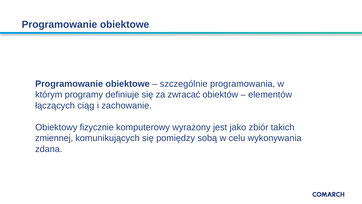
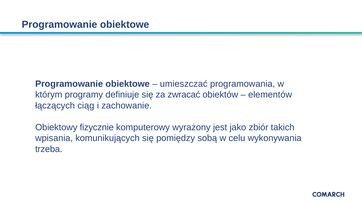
szczególnie: szczególnie -> umieszczać
zmiennej: zmiennej -> wpisania
zdana: zdana -> trzeba
